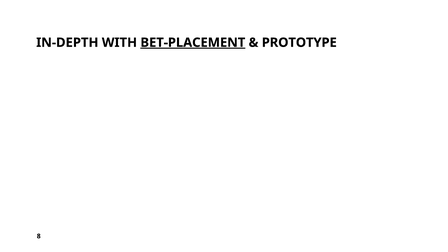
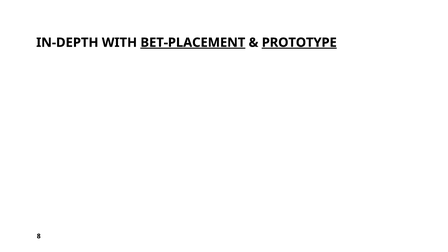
PROTOTYPE underline: none -> present
